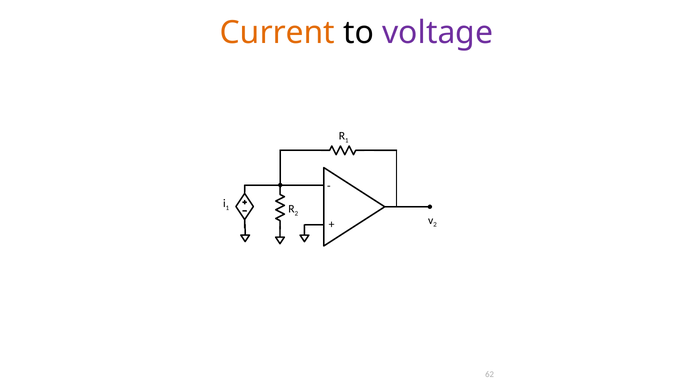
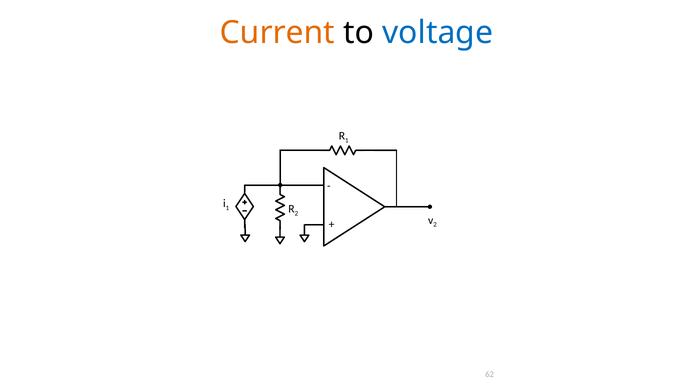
voltage colour: purple -> blue
